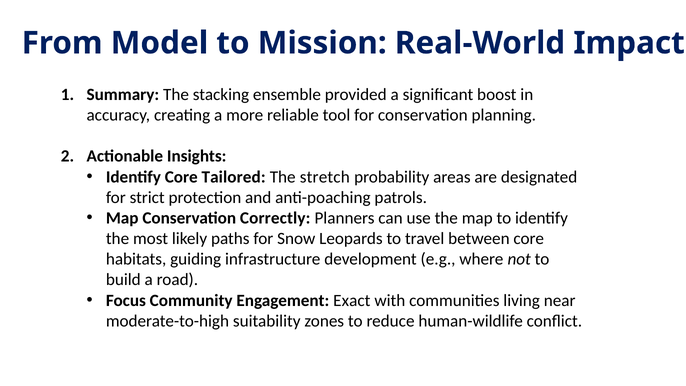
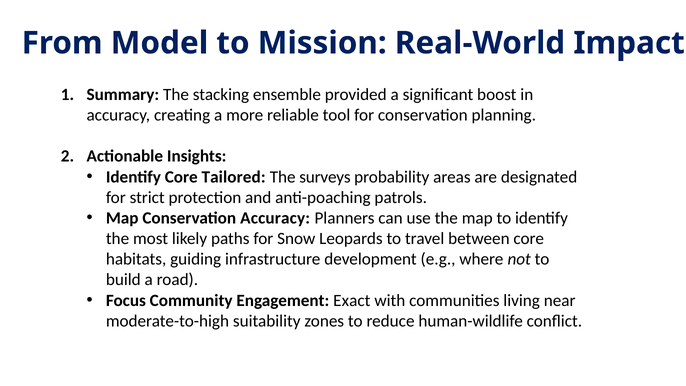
stretch: stretch -> surveys
Conservation Correctly: Correctly -> Accuracy
